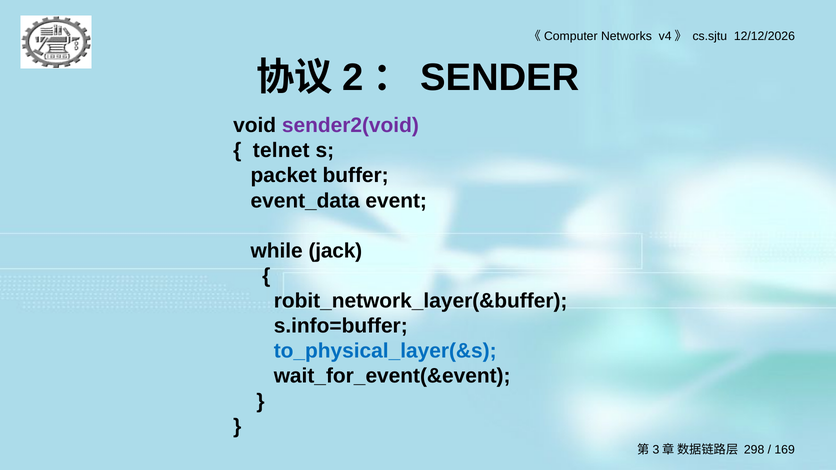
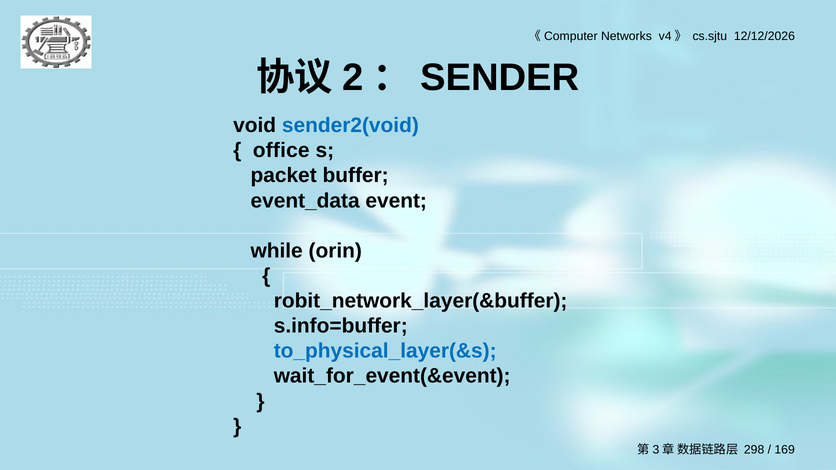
sender2(void colour: purple -> blue
telnet: telnet -> office
jack: jack -> orin
